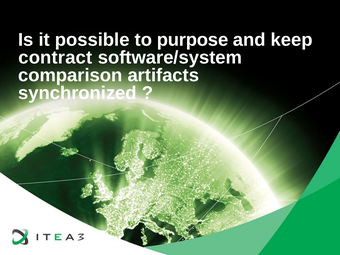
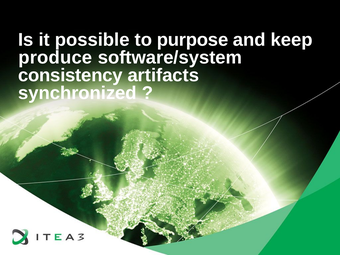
contract: contract -> produce
comparison: comparison -> consistency
